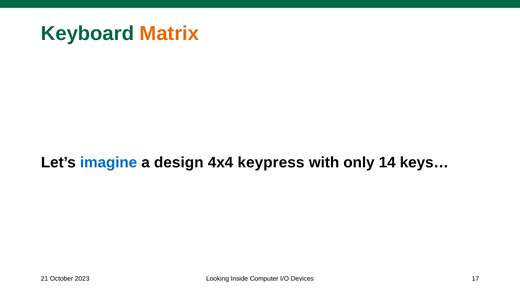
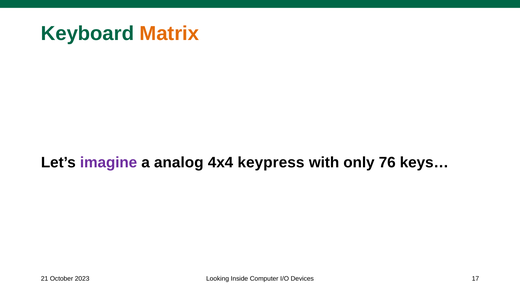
imagine colour: blue -> purple
design: design -> analog
14: 14 -> 76
